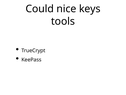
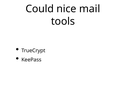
keys: keys -> mail
